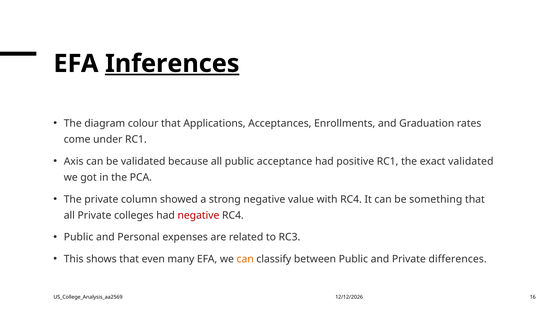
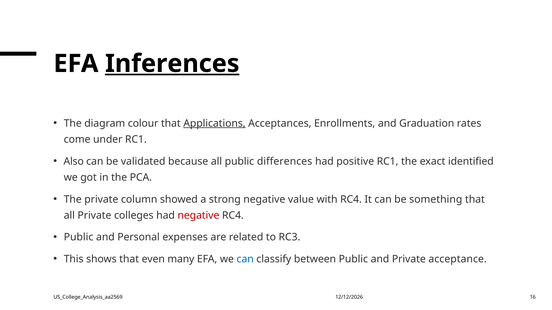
Applications underline: none -> present
Axis: Axis -> Also
acceptance: acceptance -> differences
exact validated: validated -> identified
can at (245, 260) colour: orange -> blue
differences: differences -> acceptance
